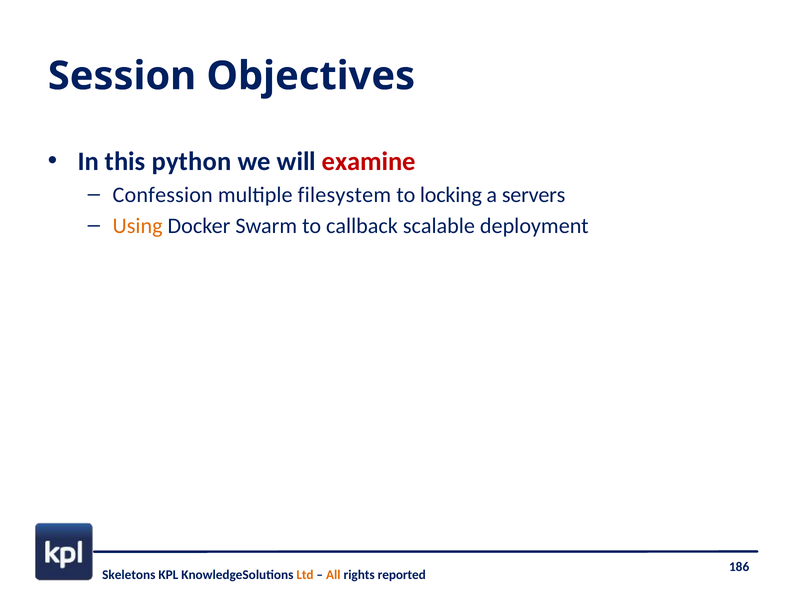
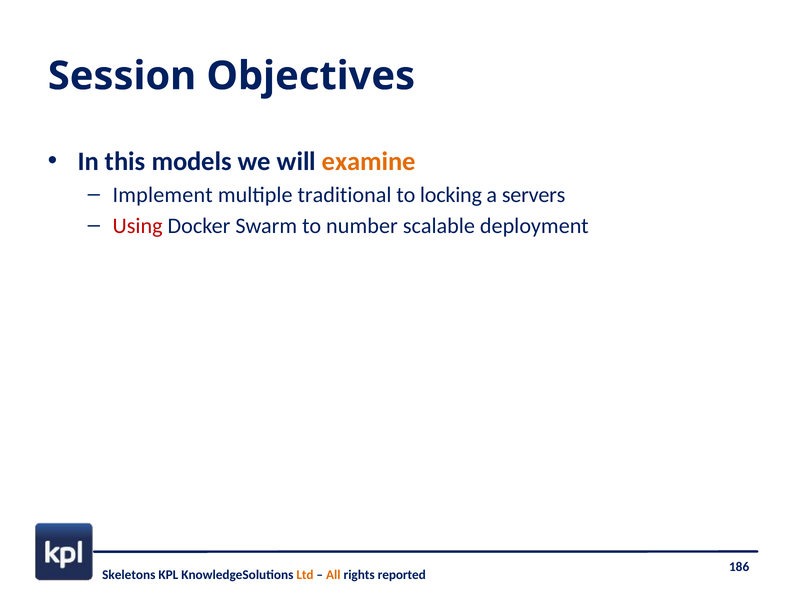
python: python -> models
examine colour: red -> orange
Confession: Confession -> Implement
filesystem: filesystem -> traditional
Using colour: orange -> red
callback: callback -> number
